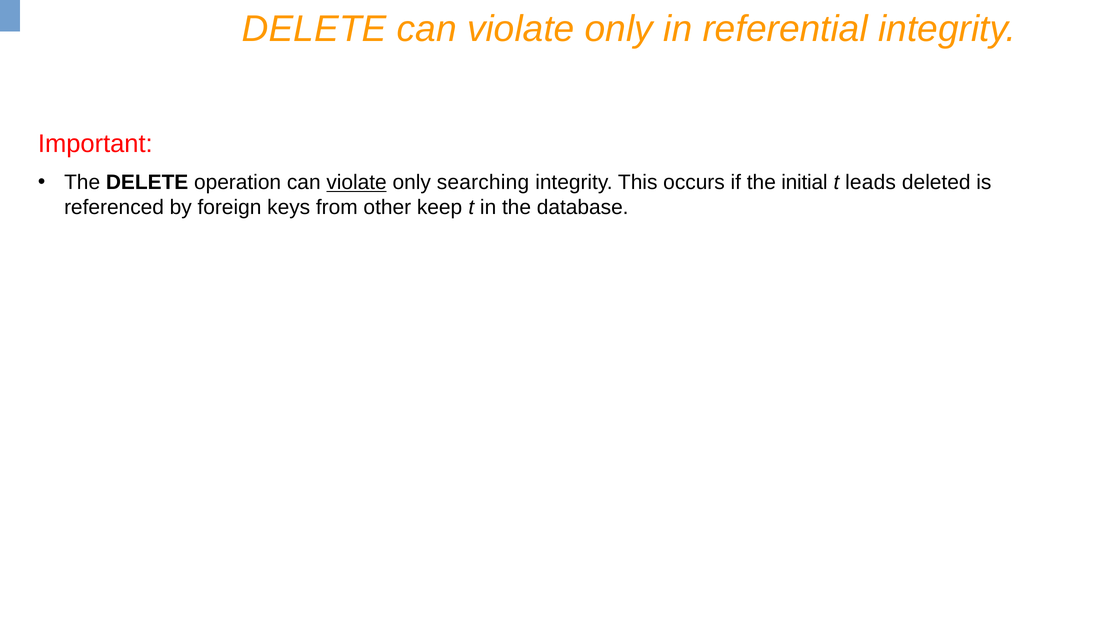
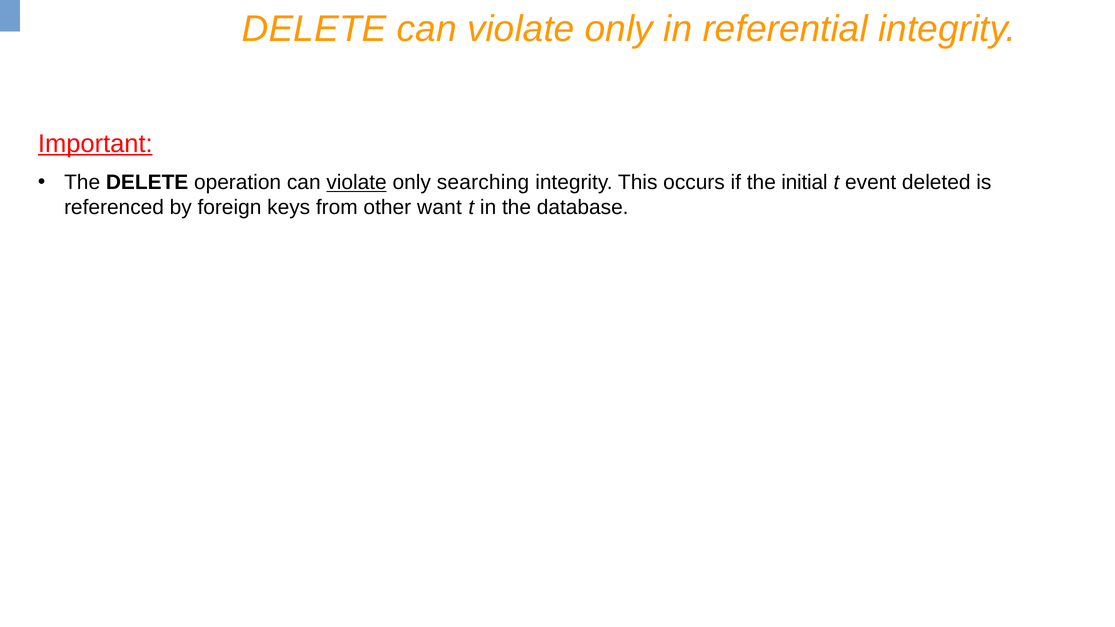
Important underline: none -> present
leads: leads -> event
keep: keep -> want
